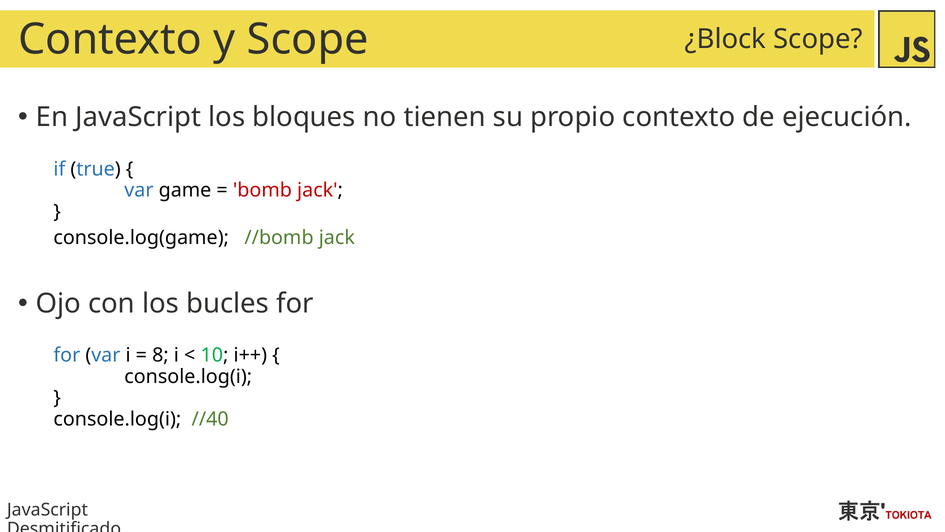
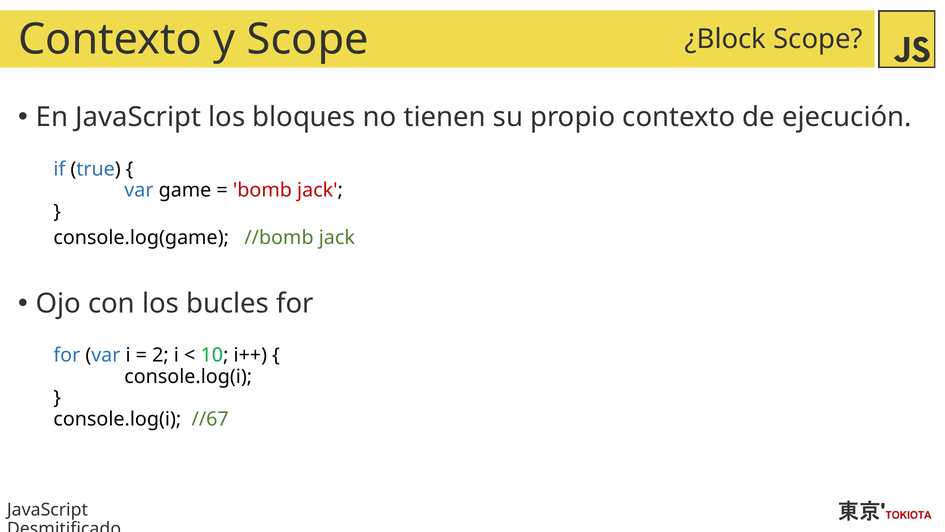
8: 8 -> 2
//40: //40 -> //67
